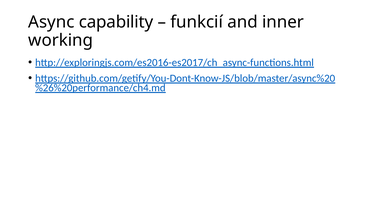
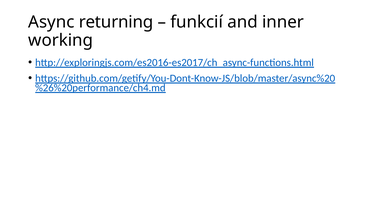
capability: capability -> returning
